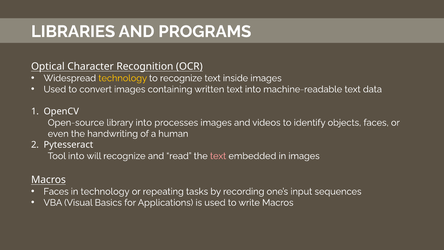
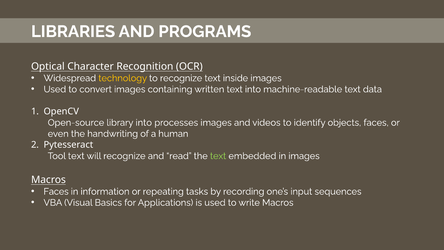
Tool into: into -> text
text at (218, 156) colour: pink -> light green
in technology: technology -> information
